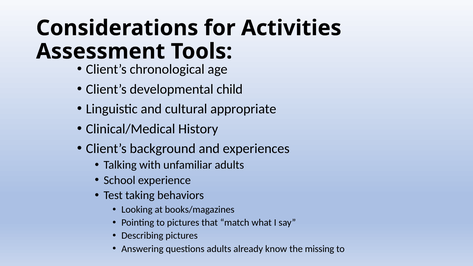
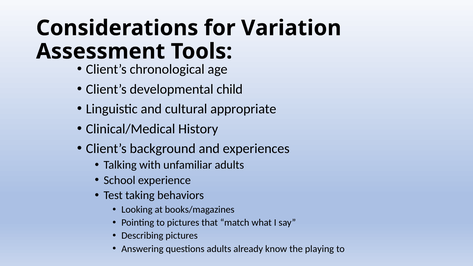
Activities: Activities -> Variation
missing: missing -> playing
